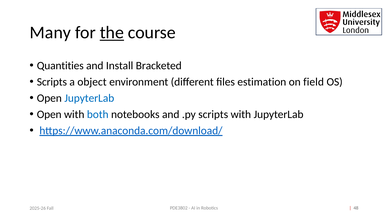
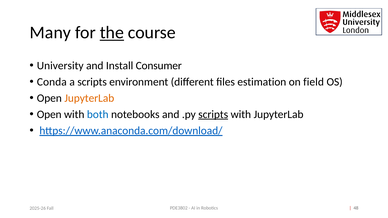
Quantities: Quantities -> University
Bracketed: Bracketed -> Consumer
Scripts at (52, 82): Scripts -> Conda
a object: object -> scripts
JupyterLab at (89, 98) colour: blue -> orange
scripts at (213, 114) underline: none -> present
